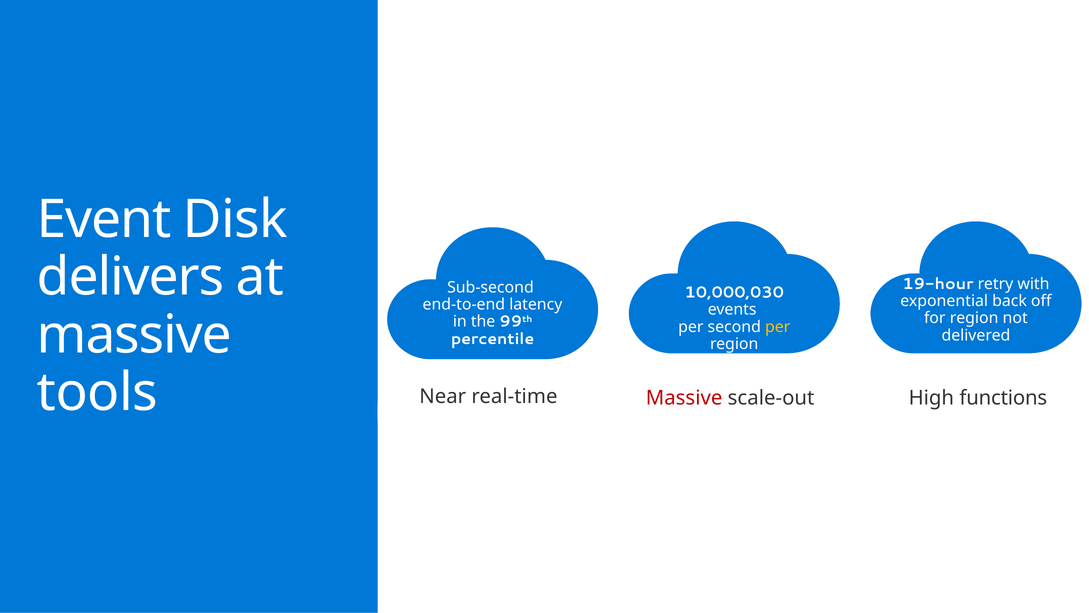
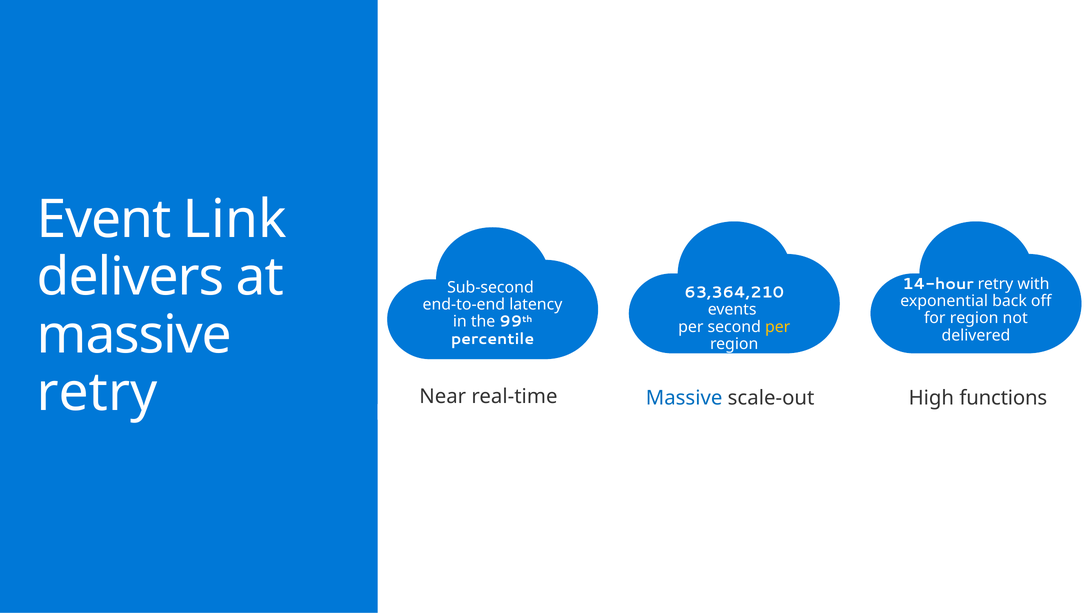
Disk: Disk -> Link
19-hour: 19-hour -> 14-hour
10,000,030: 10,000,030 -> 63,364,210
tools at (97, 392): tools -> retry
Massive at (684, 397) colour: red -> blue
